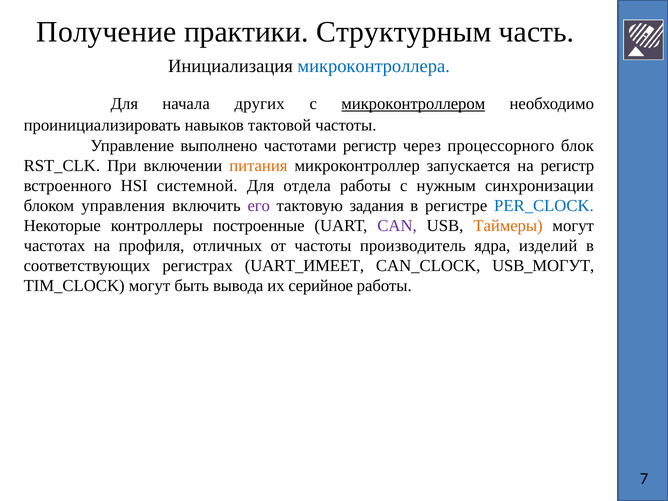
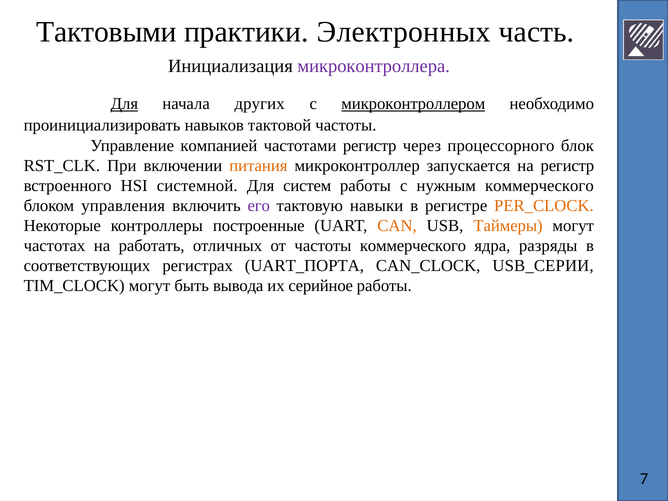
Получение: Получение -> Тактовыми
Структурным: Структурным -> Электронных
микроконтроллера colour: blue -> purple
Для at (124, 104) underline: none -> present
выполнено: выполнено -> компанией
отдела: отдела -> систем
нужным синхронизации: синхронизации -> коммерческого
задания: задания -> навыки
PER_CLOCK colour: blue -> orange
CAN colour: purple -> orange
профиля: профиля -> работать
частоты производитель: производитель -> коммерческого
изделий: изделий -> разряды
UART_ИМЕЕТ: UART_ИМЕЕТ -> UART_ПОРТА
USB_МОГУТ: USB_МОГУТ -> USB_СЕРИИ
